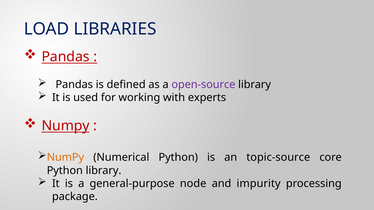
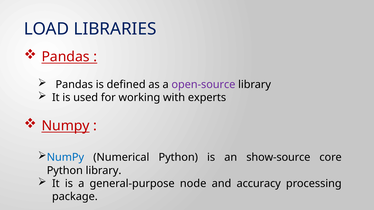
NumPy at (65, 158) colour: orange -> blue
topic-source: topic-source -> show-source
impurity: impurity -> accuracy
